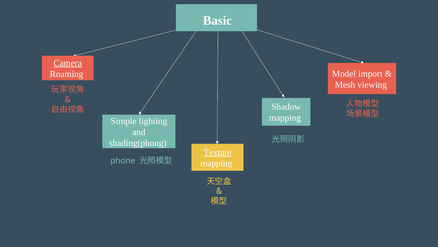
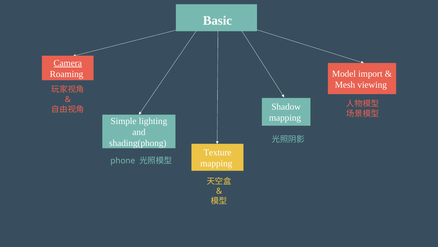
Texture underline: present -> none
